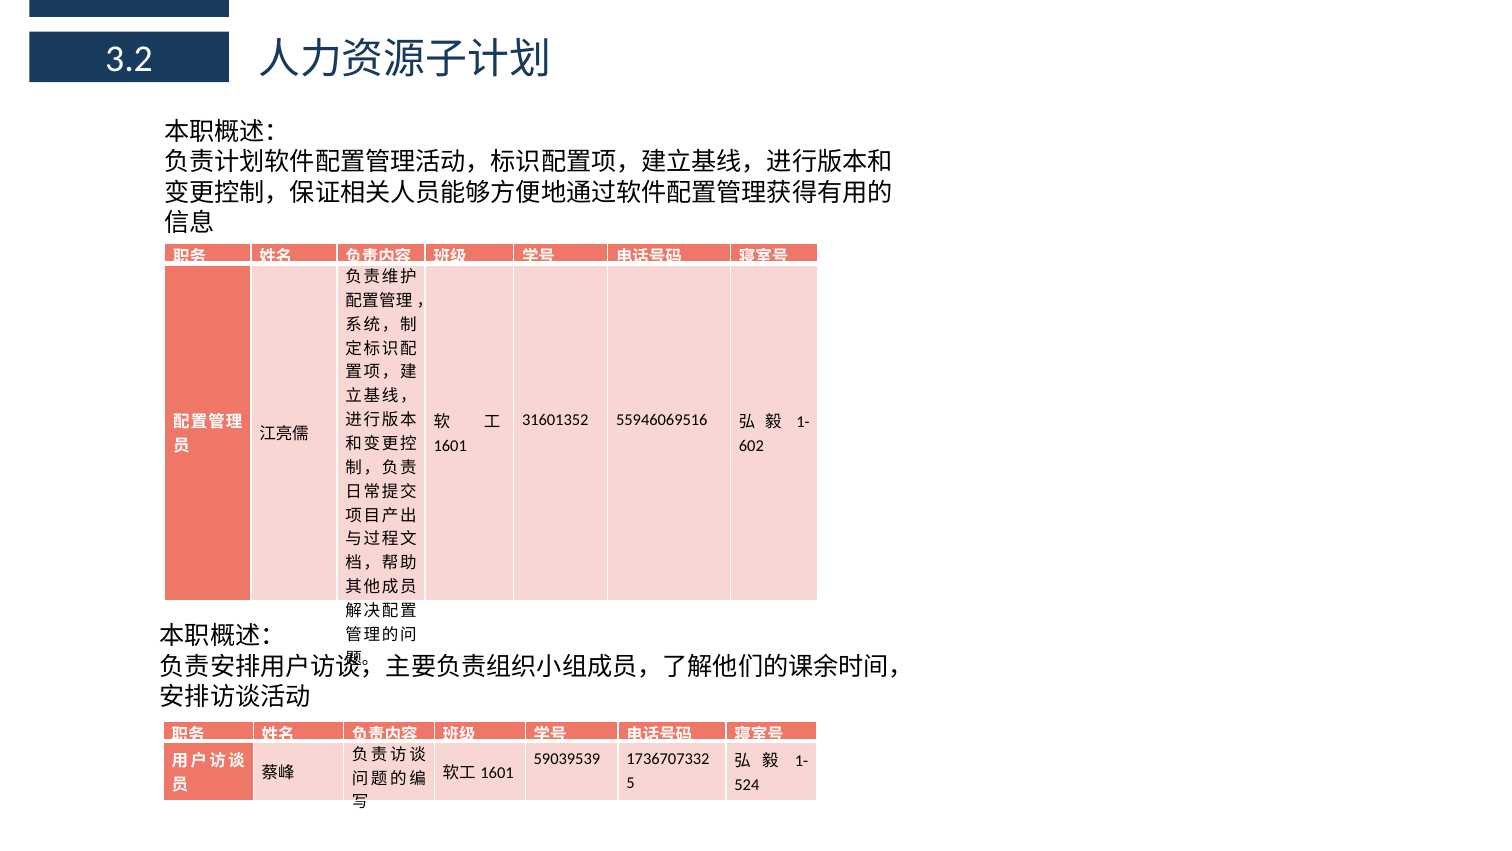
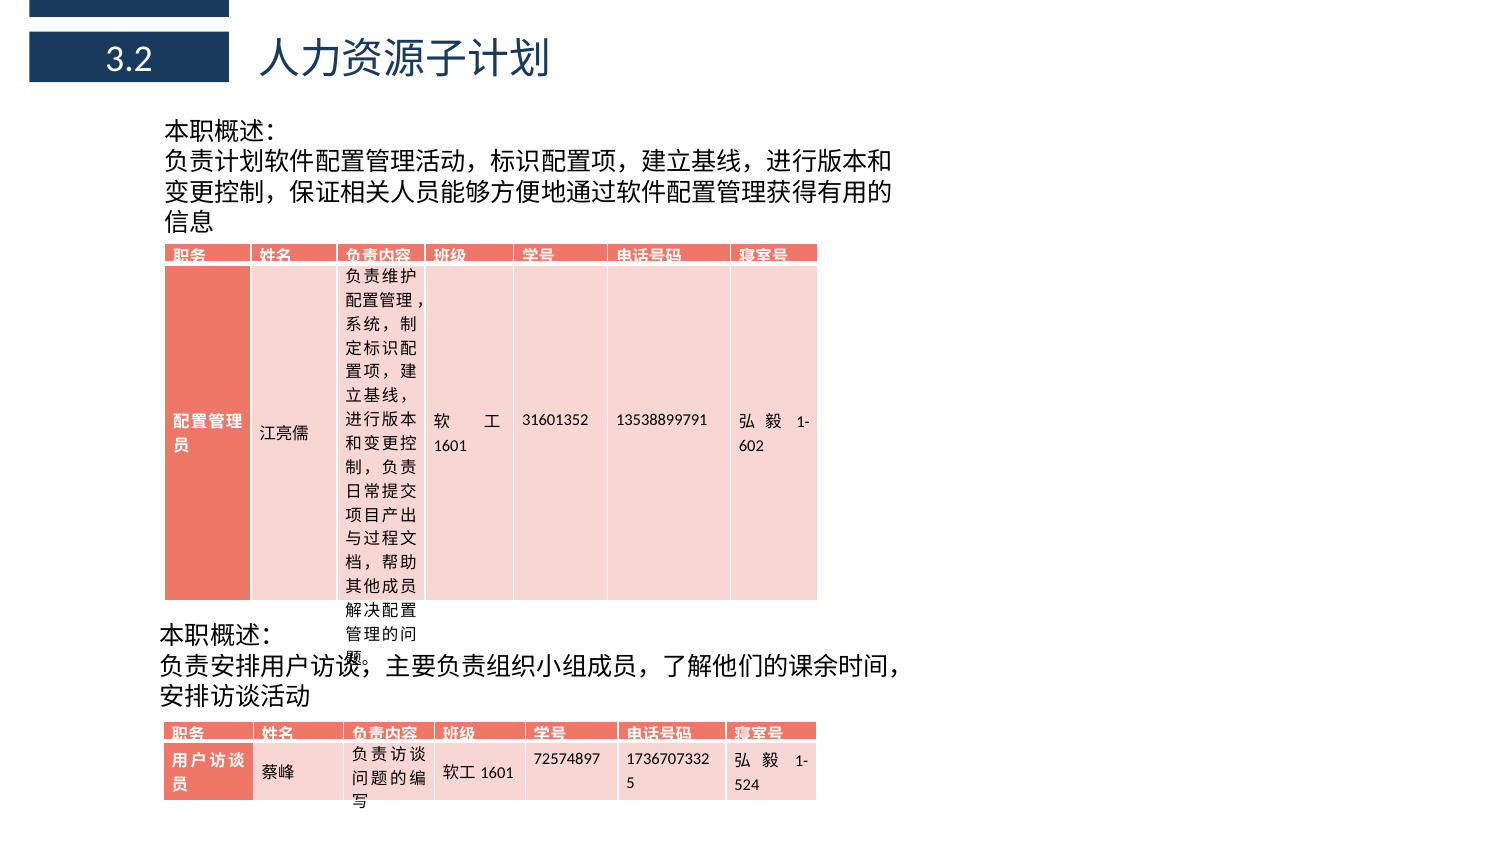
55946069516: 55946069516 -> 13538899791
59039539: 59039539 -> 72574897
